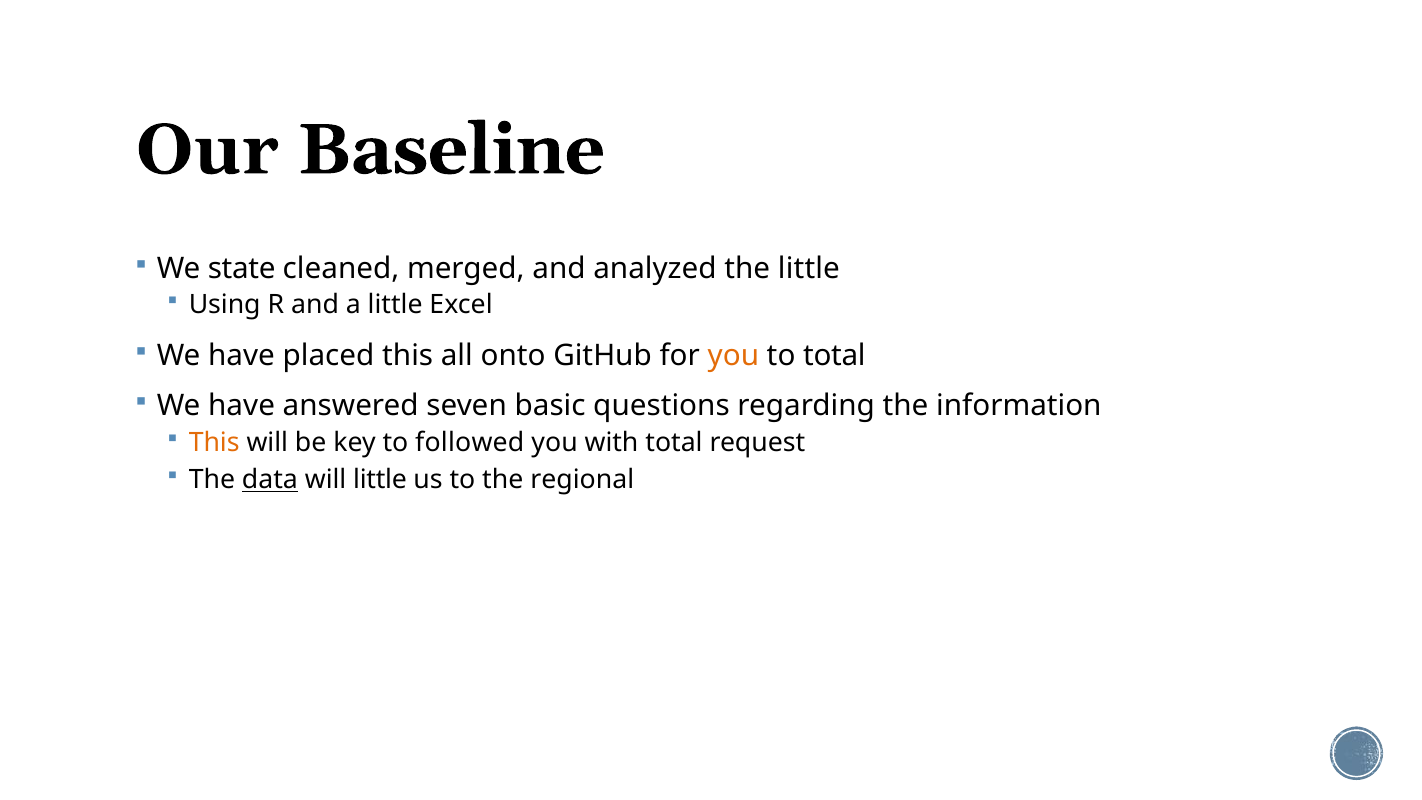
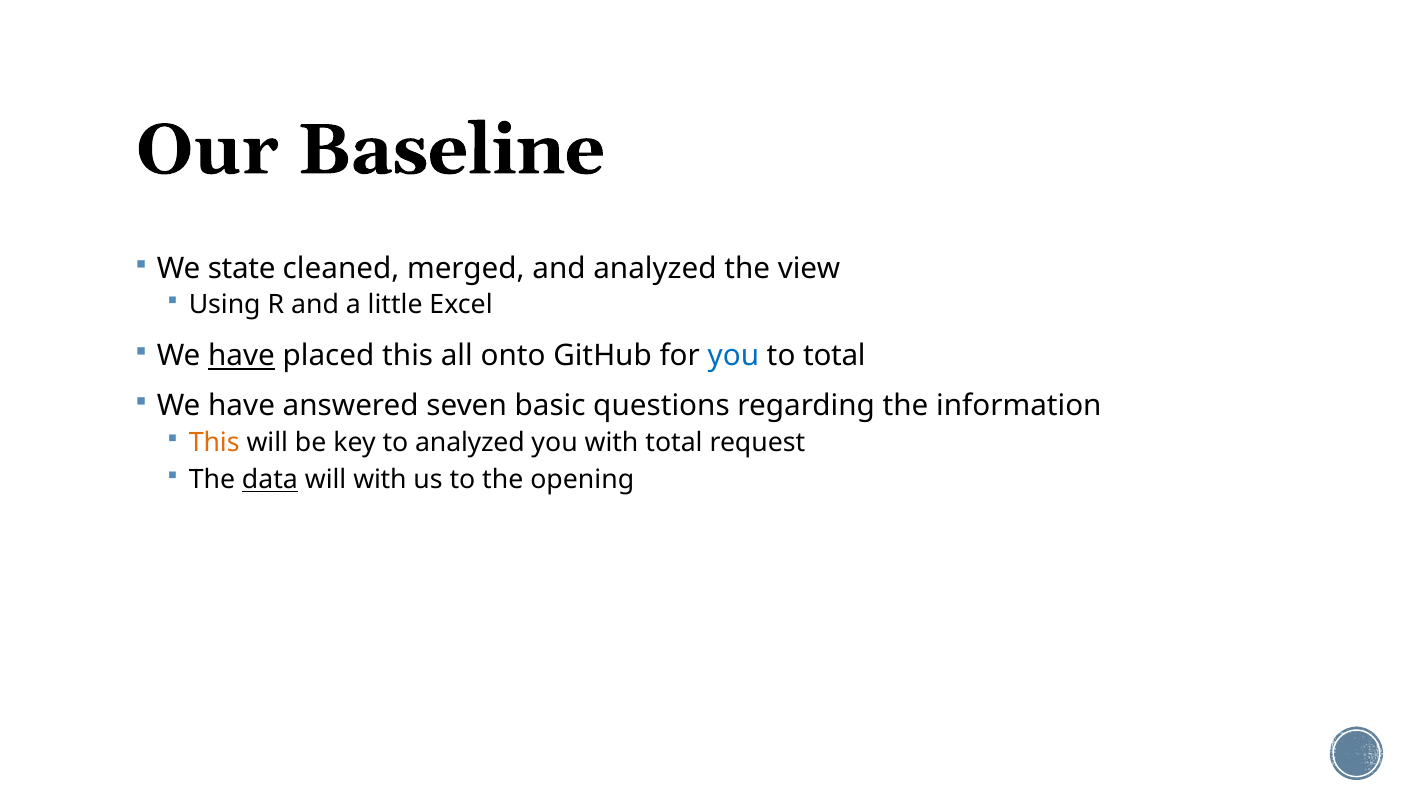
the little: little -> view
have at (242, 356) underline: none -> present
you at (733, 356) colour: orange -> blue
to followed: followed -> analyzed
will little: little -> with
regional: regional -> opening
